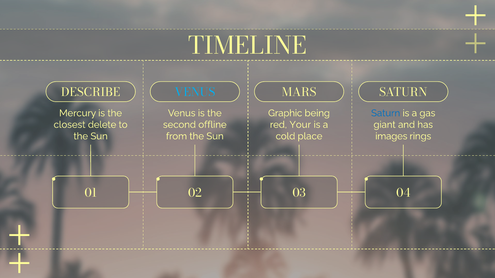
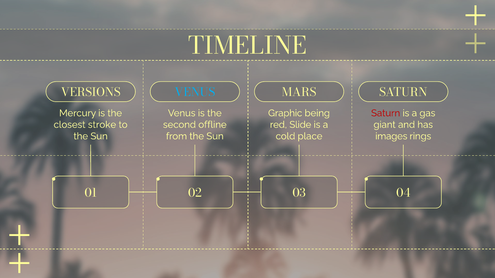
DESCRIBE: DESCRIBE -> VERSIONS
Saturn at (386, 113) colour: blue -> red
delete: delete -> stroke
Your: Your -> Slide
